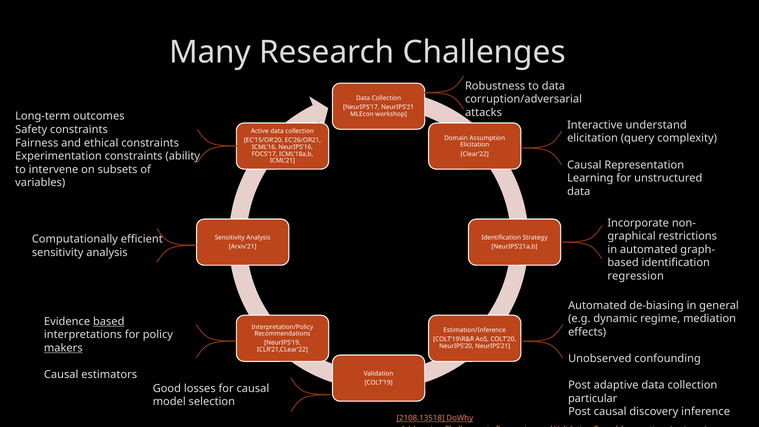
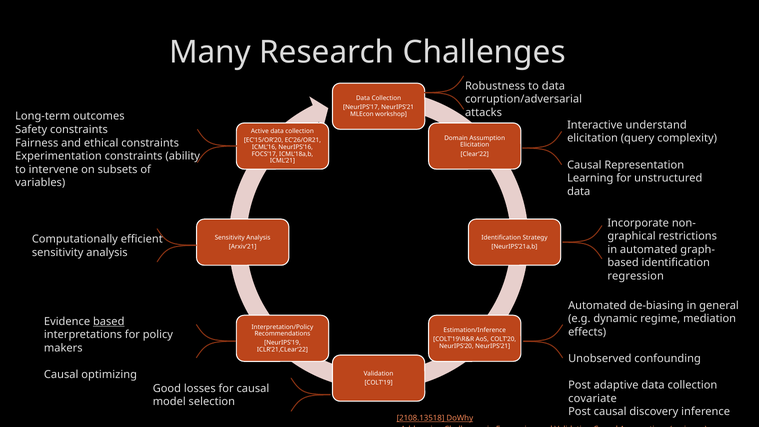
makers underline: present -> none
estimators: estimators -> optimizing
particular: particular -> covariate
